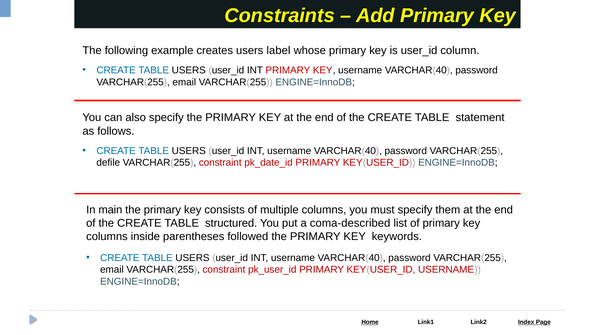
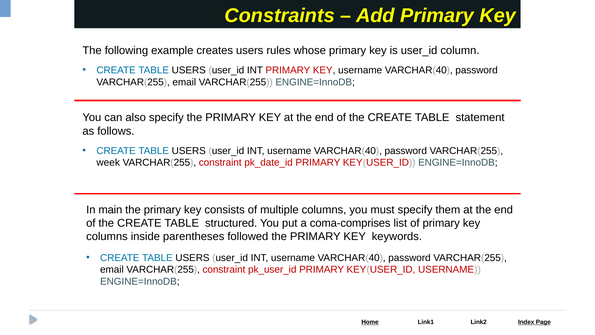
label: label -> rules
defile: defile -> week
coma-described: coma-described -> coma-comprises
